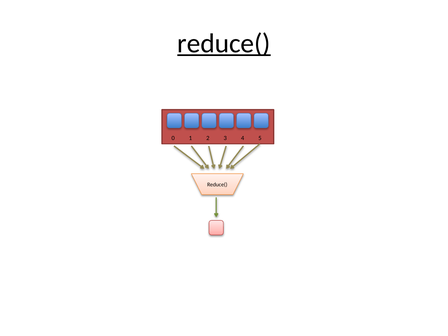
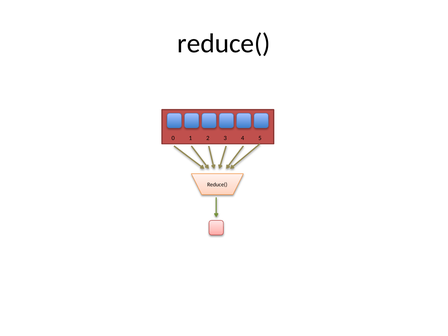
reduce( at (224, 43) underline: present -> none
